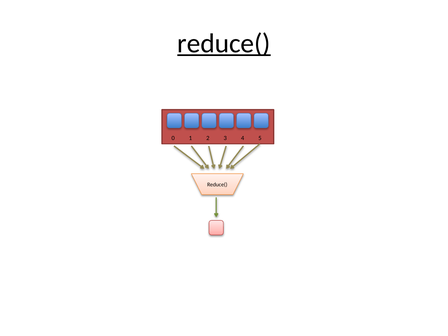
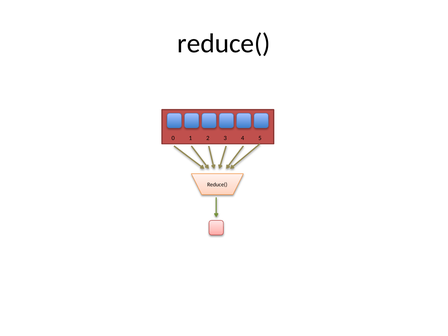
reduce( at (224, 43) underline: present -> none
